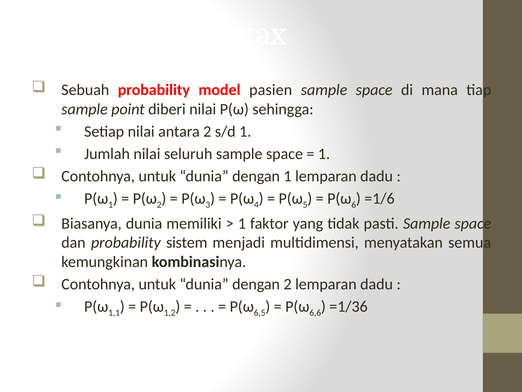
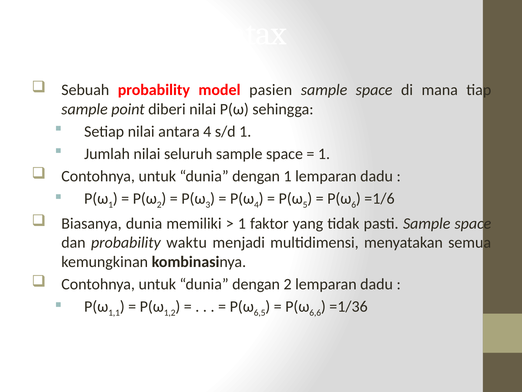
antara 2: 2 -> 4
sistem: sistem -> waktu
